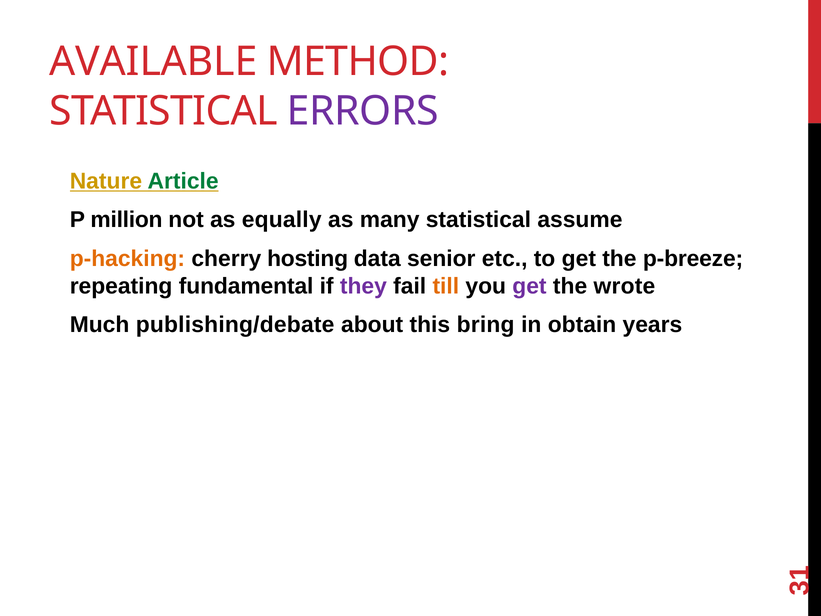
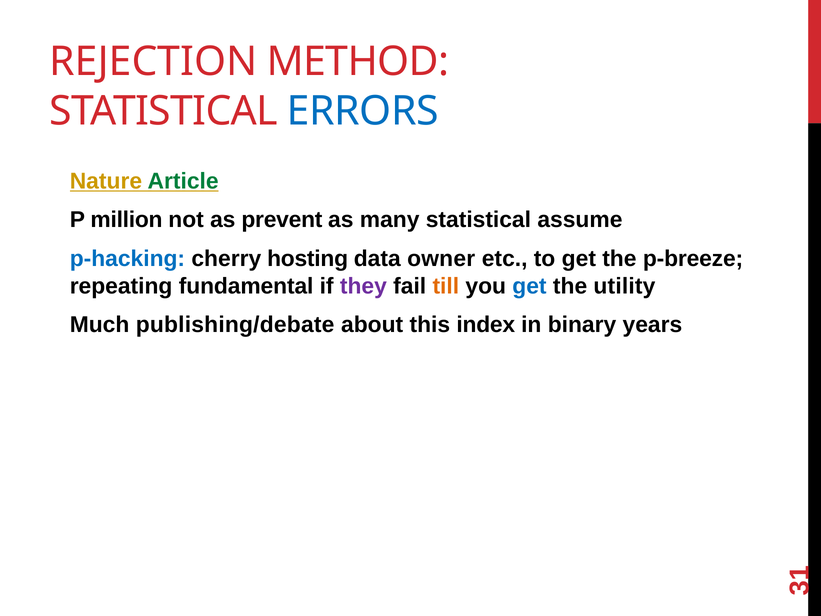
AVAILABLE: AVAILABLE -> REJECTION
ERRORS colour: purple -> blue
equally: equally -> prevent
p-hacking colour: orange -> blue
senior: senior -> owner
get at (529, 286) colour: purple -> blue
wrote: wrote -> utility
bring: bring -> index
obtain: obtain -> binary
